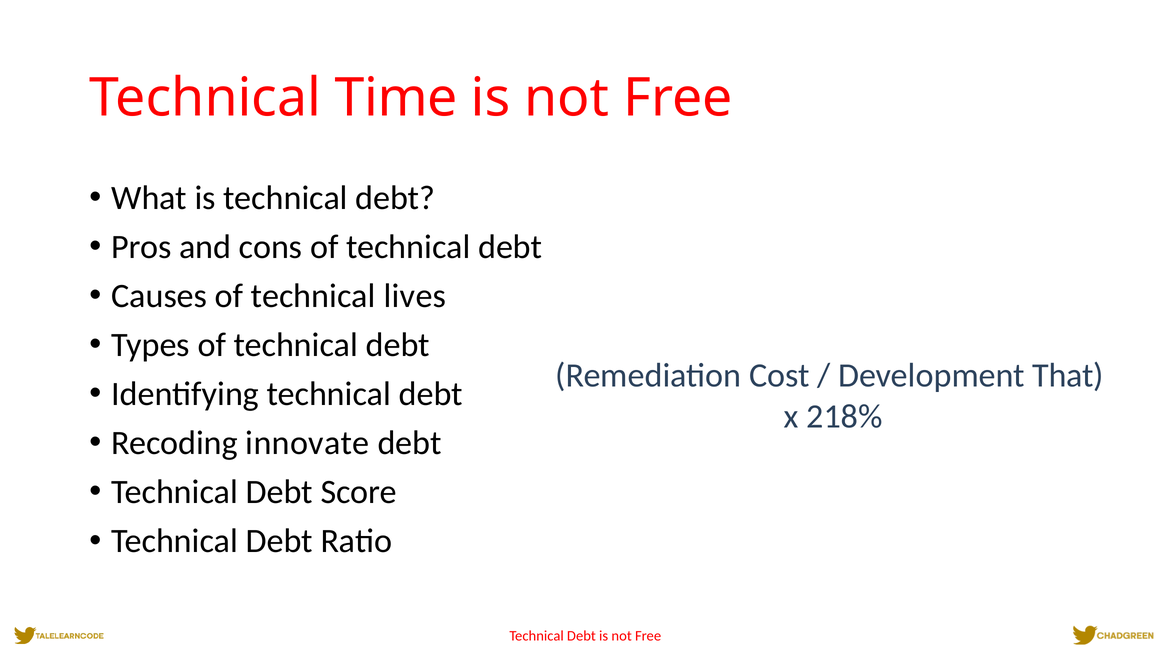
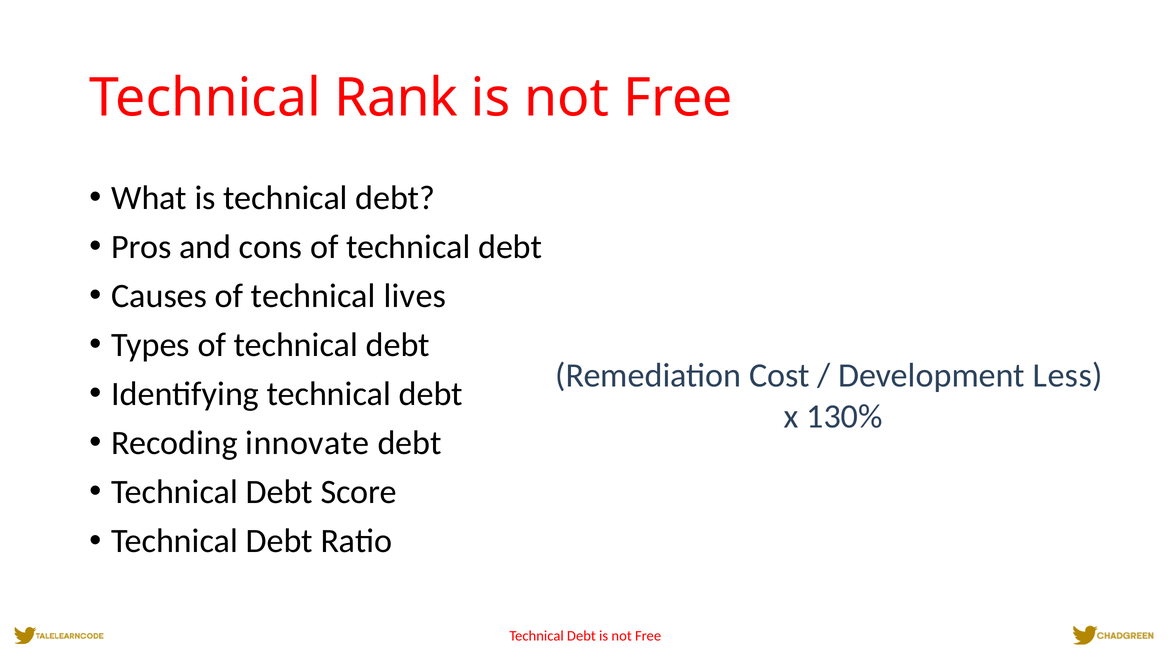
Time: Time -> Rank
That: That -> Less
218%: 218% -> 130%
